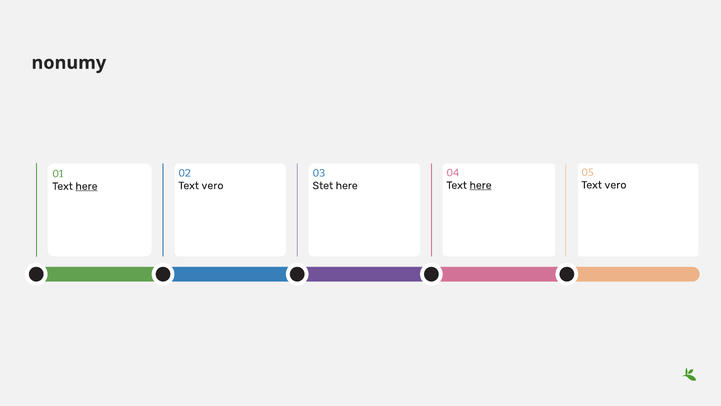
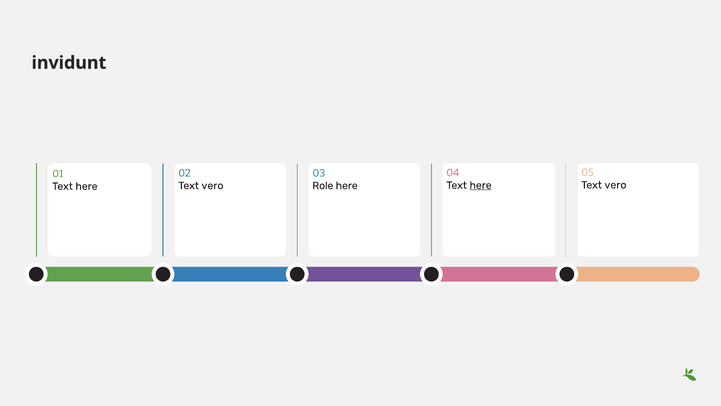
nonumy: nonumy -> invidunt
Stet: Stet -> Role
here at (86, 186) underline: present -> none
